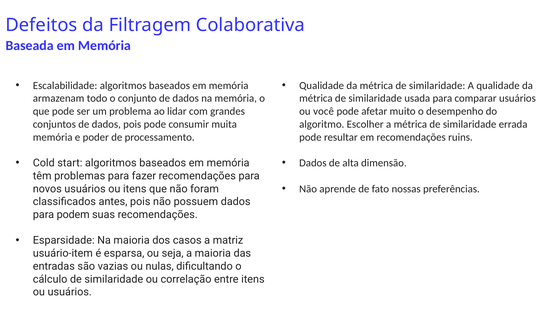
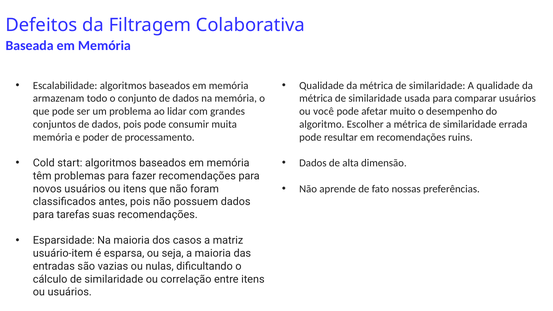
podem: podem -> tarefas
